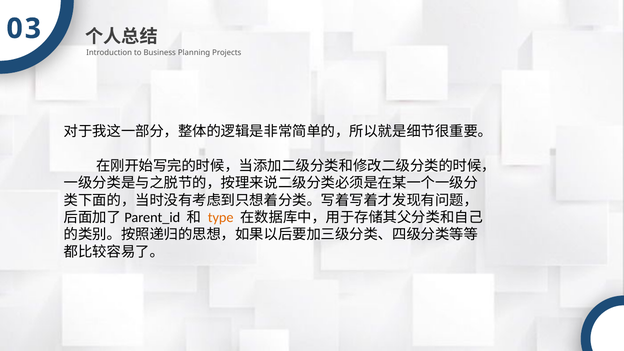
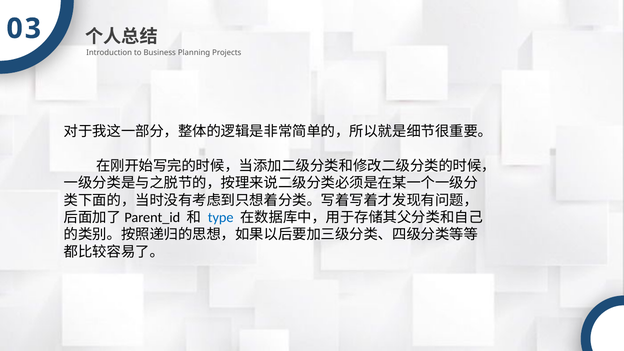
type colour: orange -> blue
